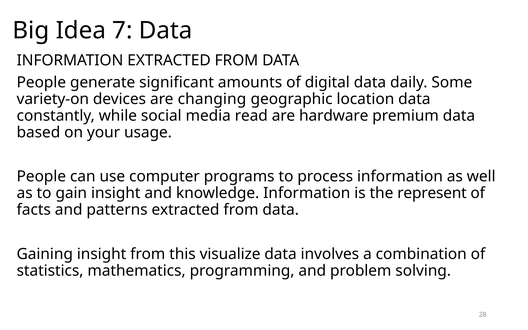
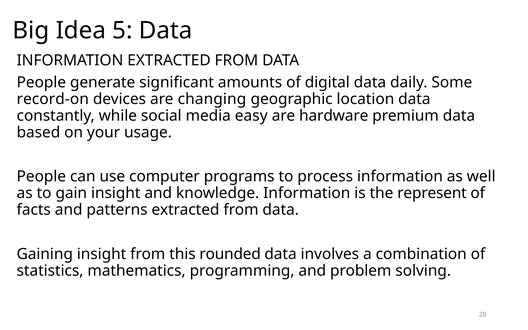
7: 7 -> 5
variety-on: variety-on -> record-on
read: read -> easy
visualize: visualize -> rounded
